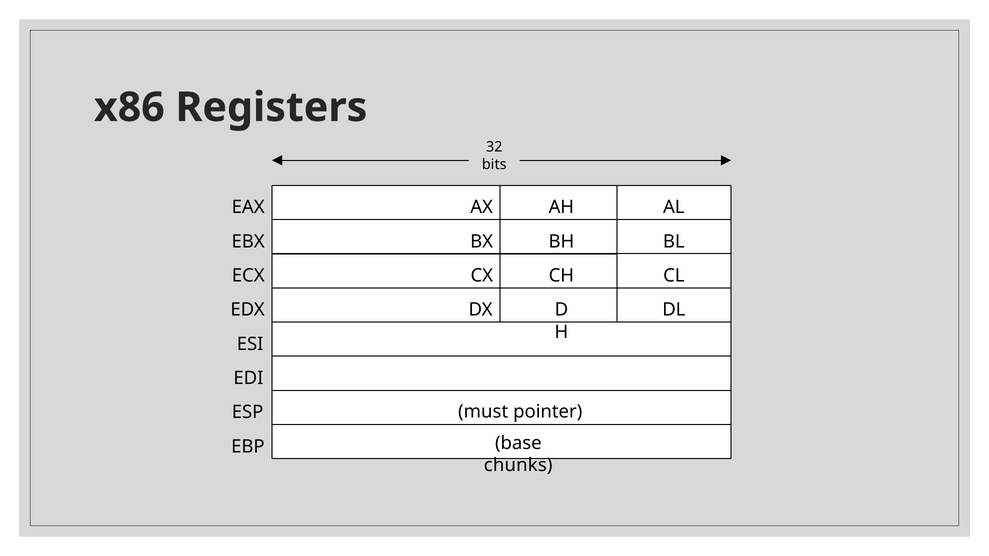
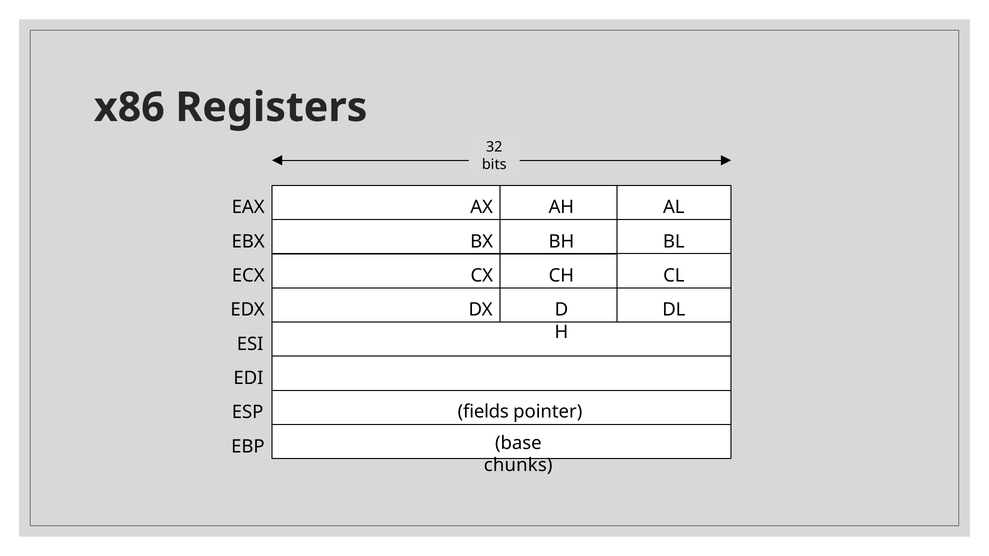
must: must -> fields
